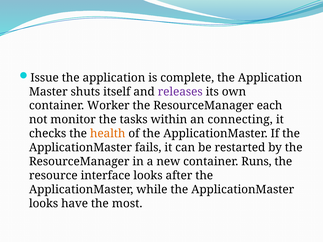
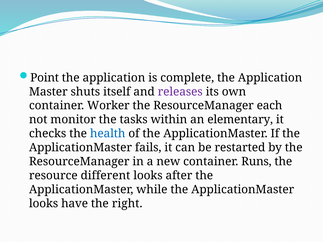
Issue: Issue -> Point
connecting: connecting -> elementary
health colour: orange -> blue
interface: interface -> different
most: most -> right
